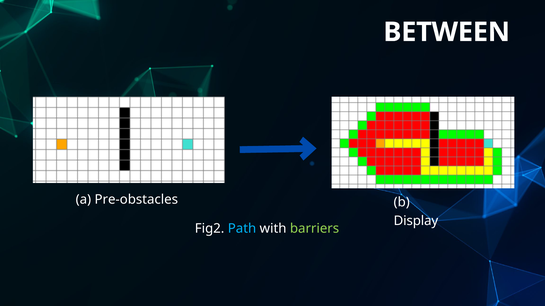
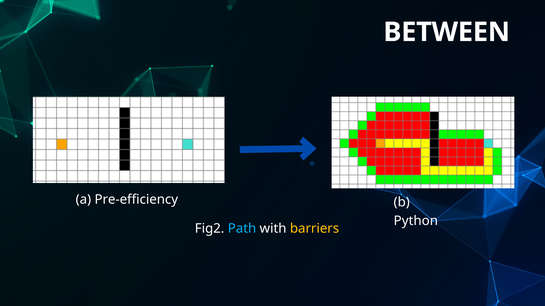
Pre-obstacles: Pre-obstacles -> Pre-efficiency
Display: Display -> Python
barriers colour: light green -> yellow
